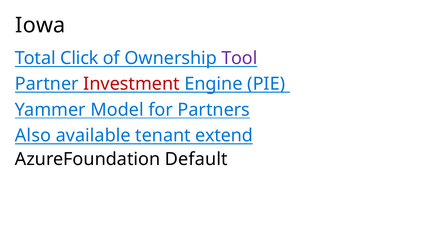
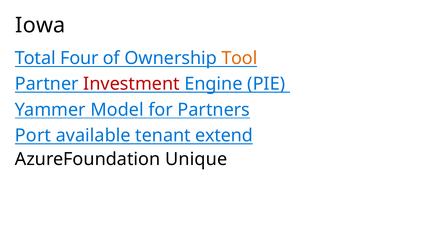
Click: Click -> Four
Tool colour: purple -> orange
Also: Also -> Port
Default: Default -> Unique
